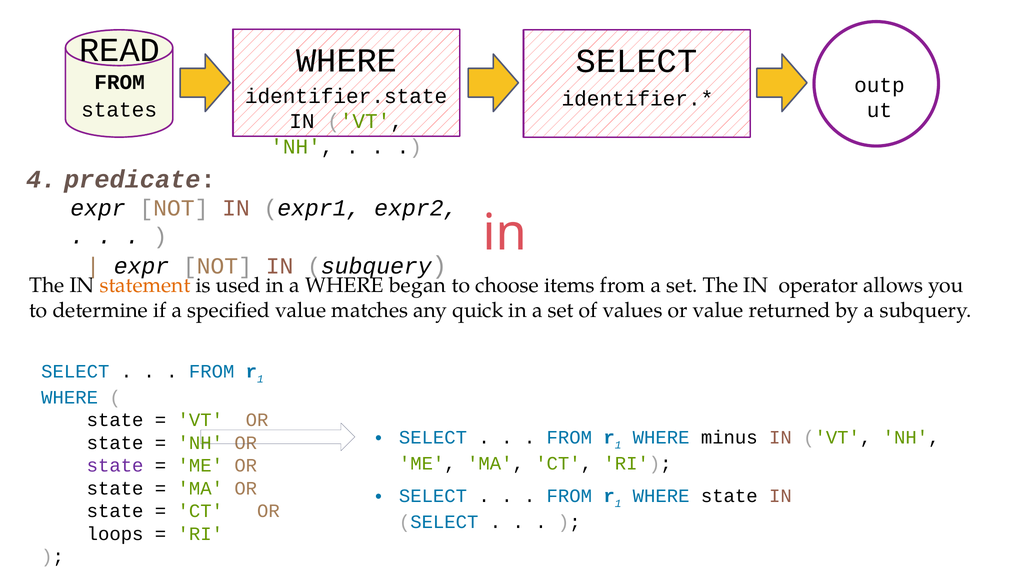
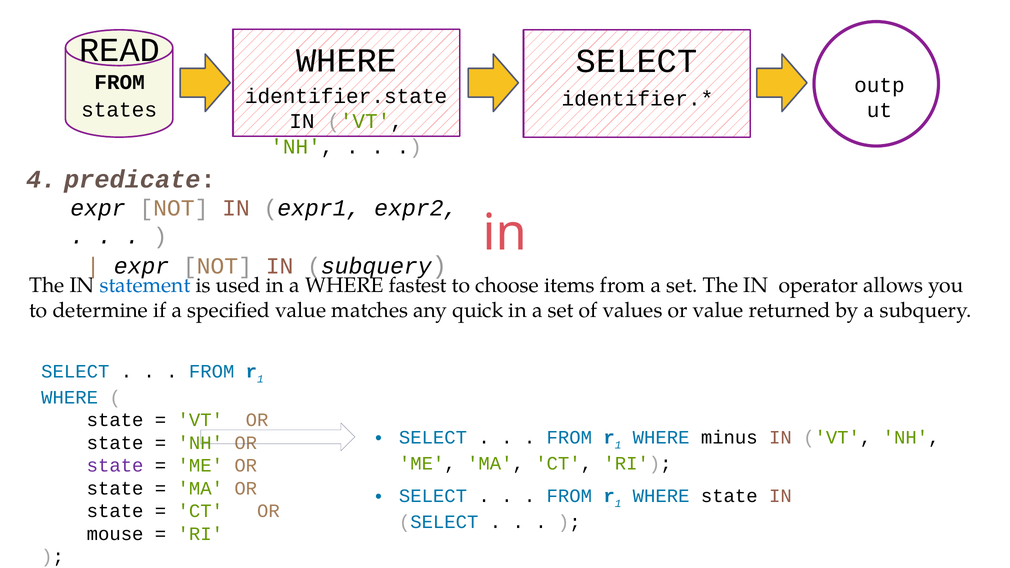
statement colour: orange -> blue
began: began -> fastest
loops: loops -> mouse
